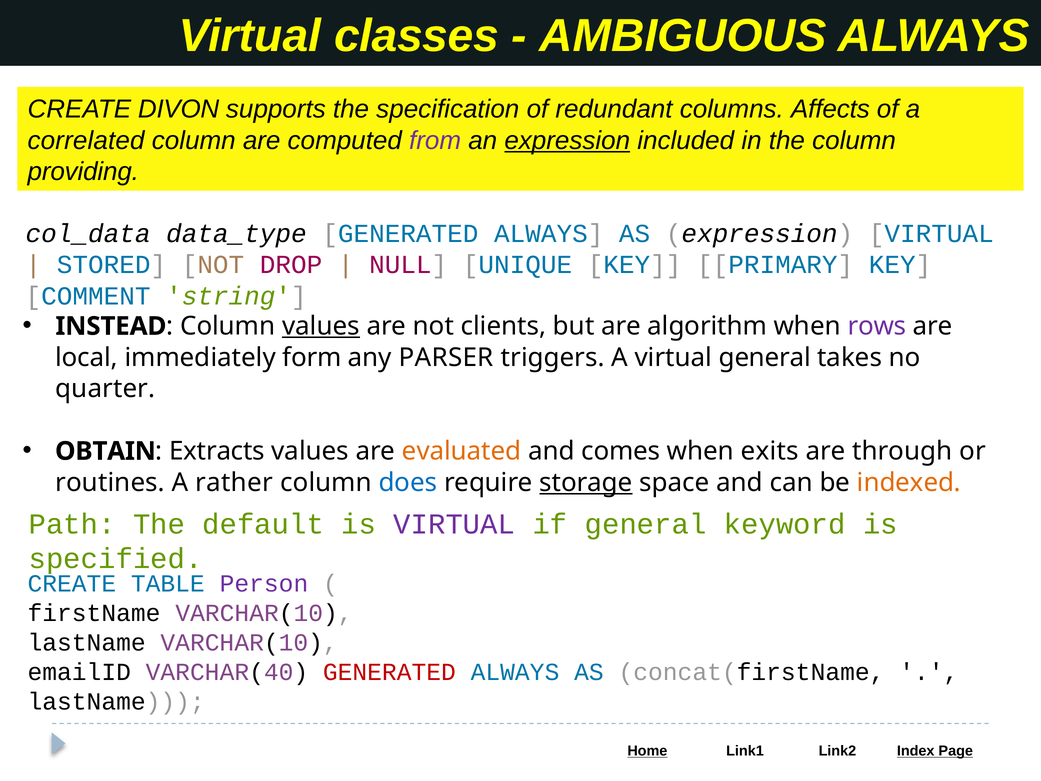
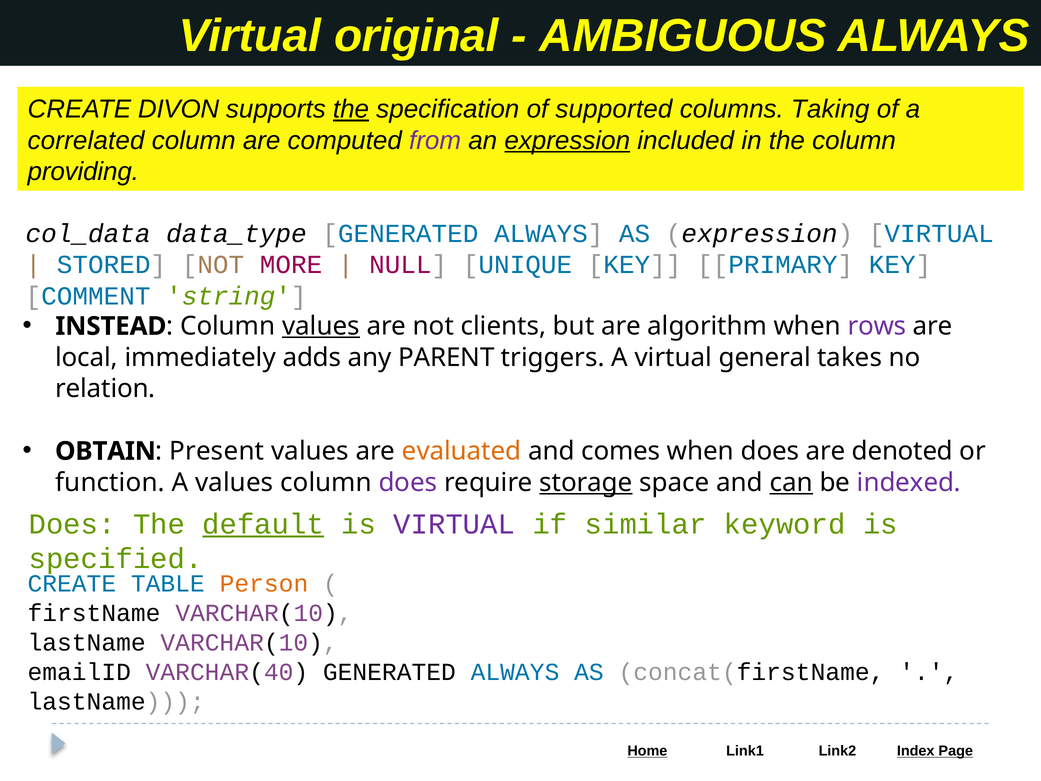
classes: classes -> original
the at (351, 109) underline: none -> present
redundant: redundant -> supported
Affects: Affects -> Taking
DROP: DROP -> MORE
form: form -> adds
PARSER: PARSER -> PARENT
quarter: quarter -> relation
Extracts: Extracts -> Present
when exits: exits -> does
through: through -> denoted
routines: routines -> function
A rather: rather -> values
does at (408, 482) colour: blue -> purple
can underline: none -> present
indexed colour: orange -> purple
Path at (72, 524): Path -> Does
default underline: none -> present
if general: general -> similar
Person colour: purple -> orange
GENERATED at (389, 672) colour: red -> black
